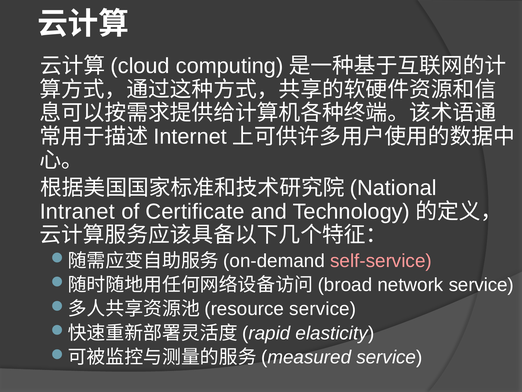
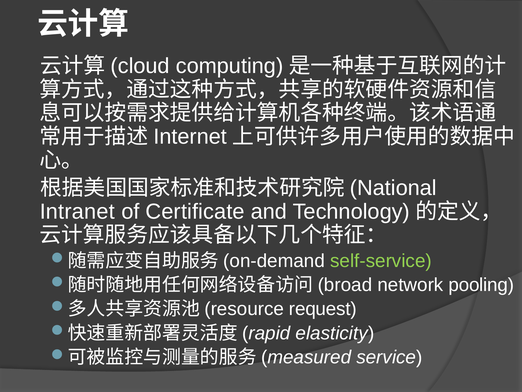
self-service colour: pink -> light green
network service: service -> pooling
service at (323, 309): service -> request
